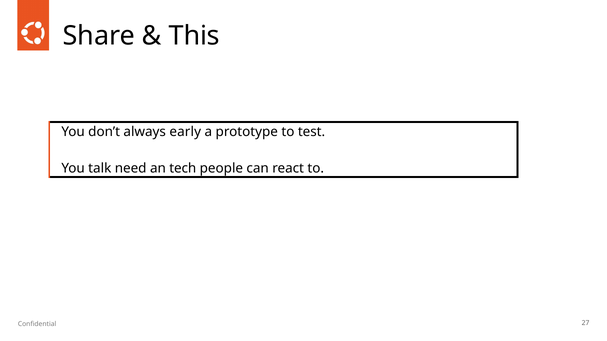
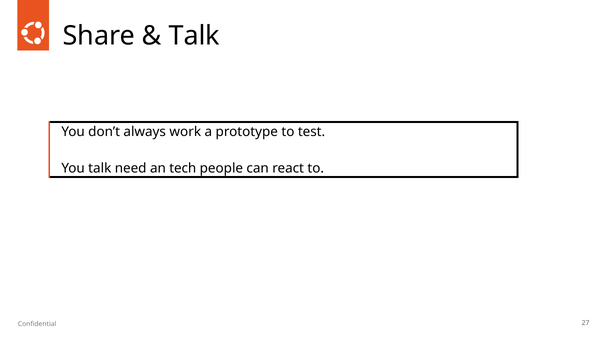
This at (194, 36): This -> Talk
early: early -> work
